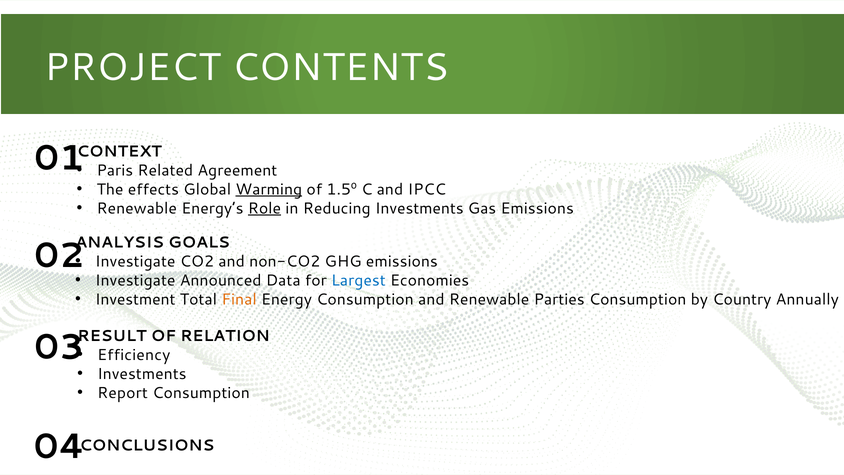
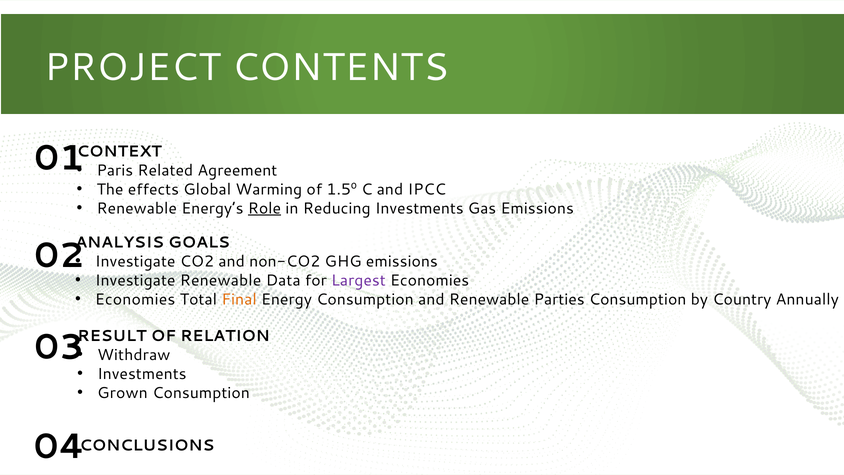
Warming underline: present -> none
Investigate Announced: Announced -> Renewable
Largest colour: blue -> purple
Investment at (135, 299): Investment -> Economies
Efficiency: Efficiency -> Withdraw
Report: Report -> Grown
